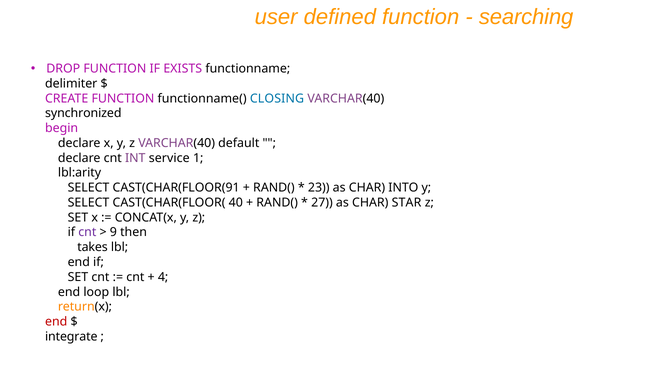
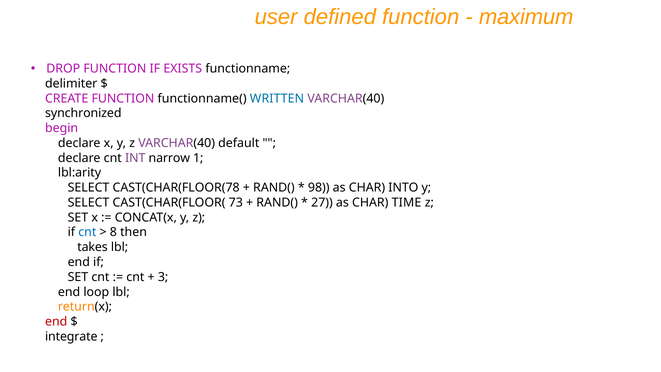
searching: searching -> maximum
CLOSING: CLOSING -> WRITTEN
service: service -> narrow
CAST(CHAR(FLOOR(91: CAST(CHAR(FLOOR(91 -> CAST(CHAR(FLOOR(78
23: 23 -> 98
40: 40 -> 73
STAR: STAR -> TIME
cnt at (87, 232) colour: purple -> blue
9: 9 -> 8
4: 4 -> 3
